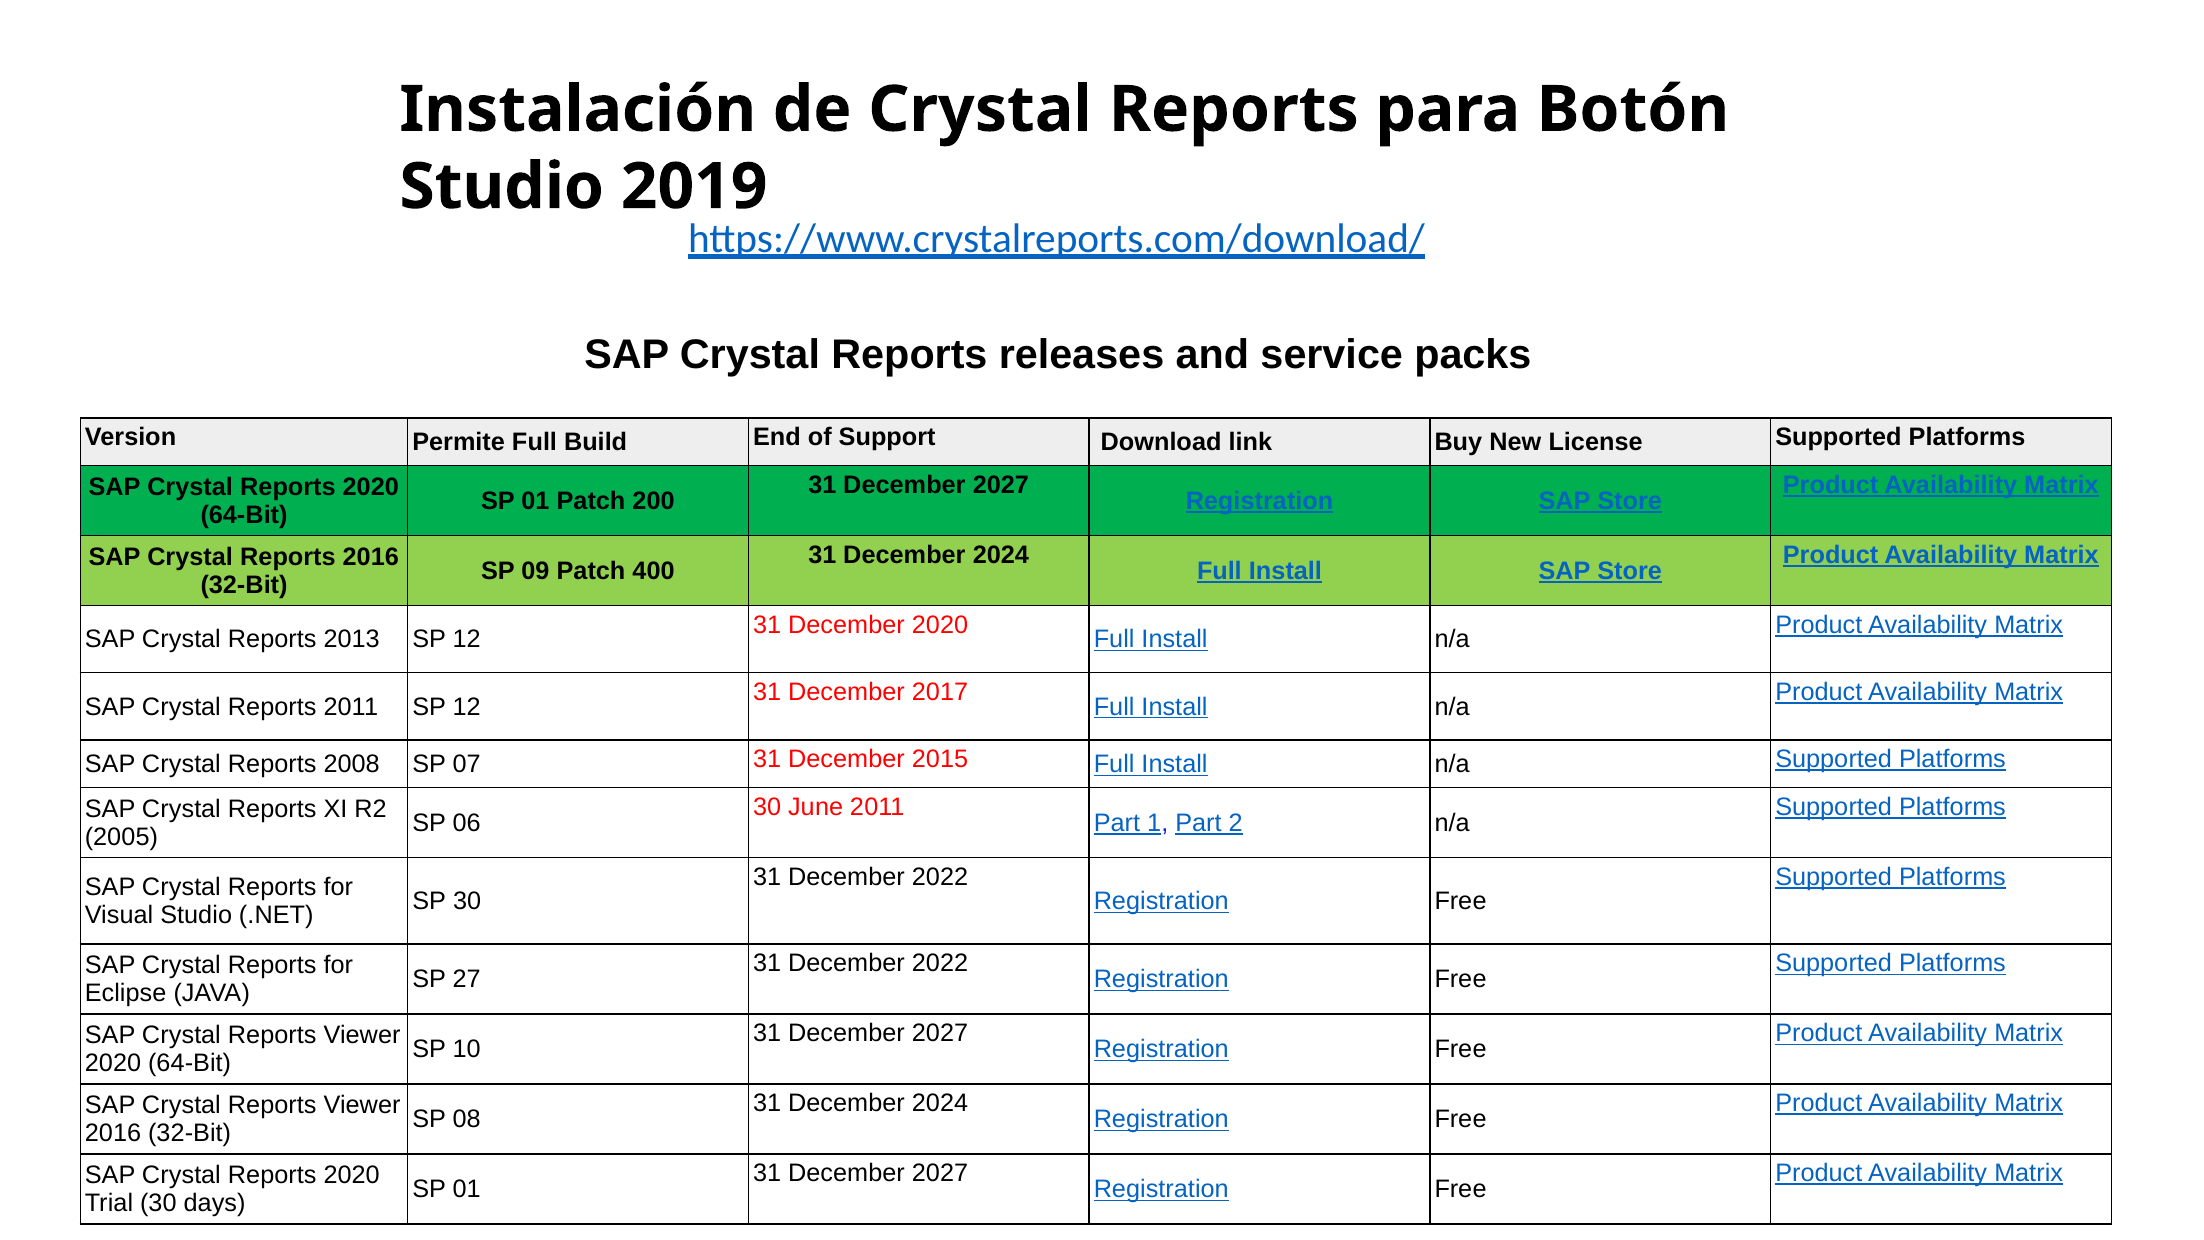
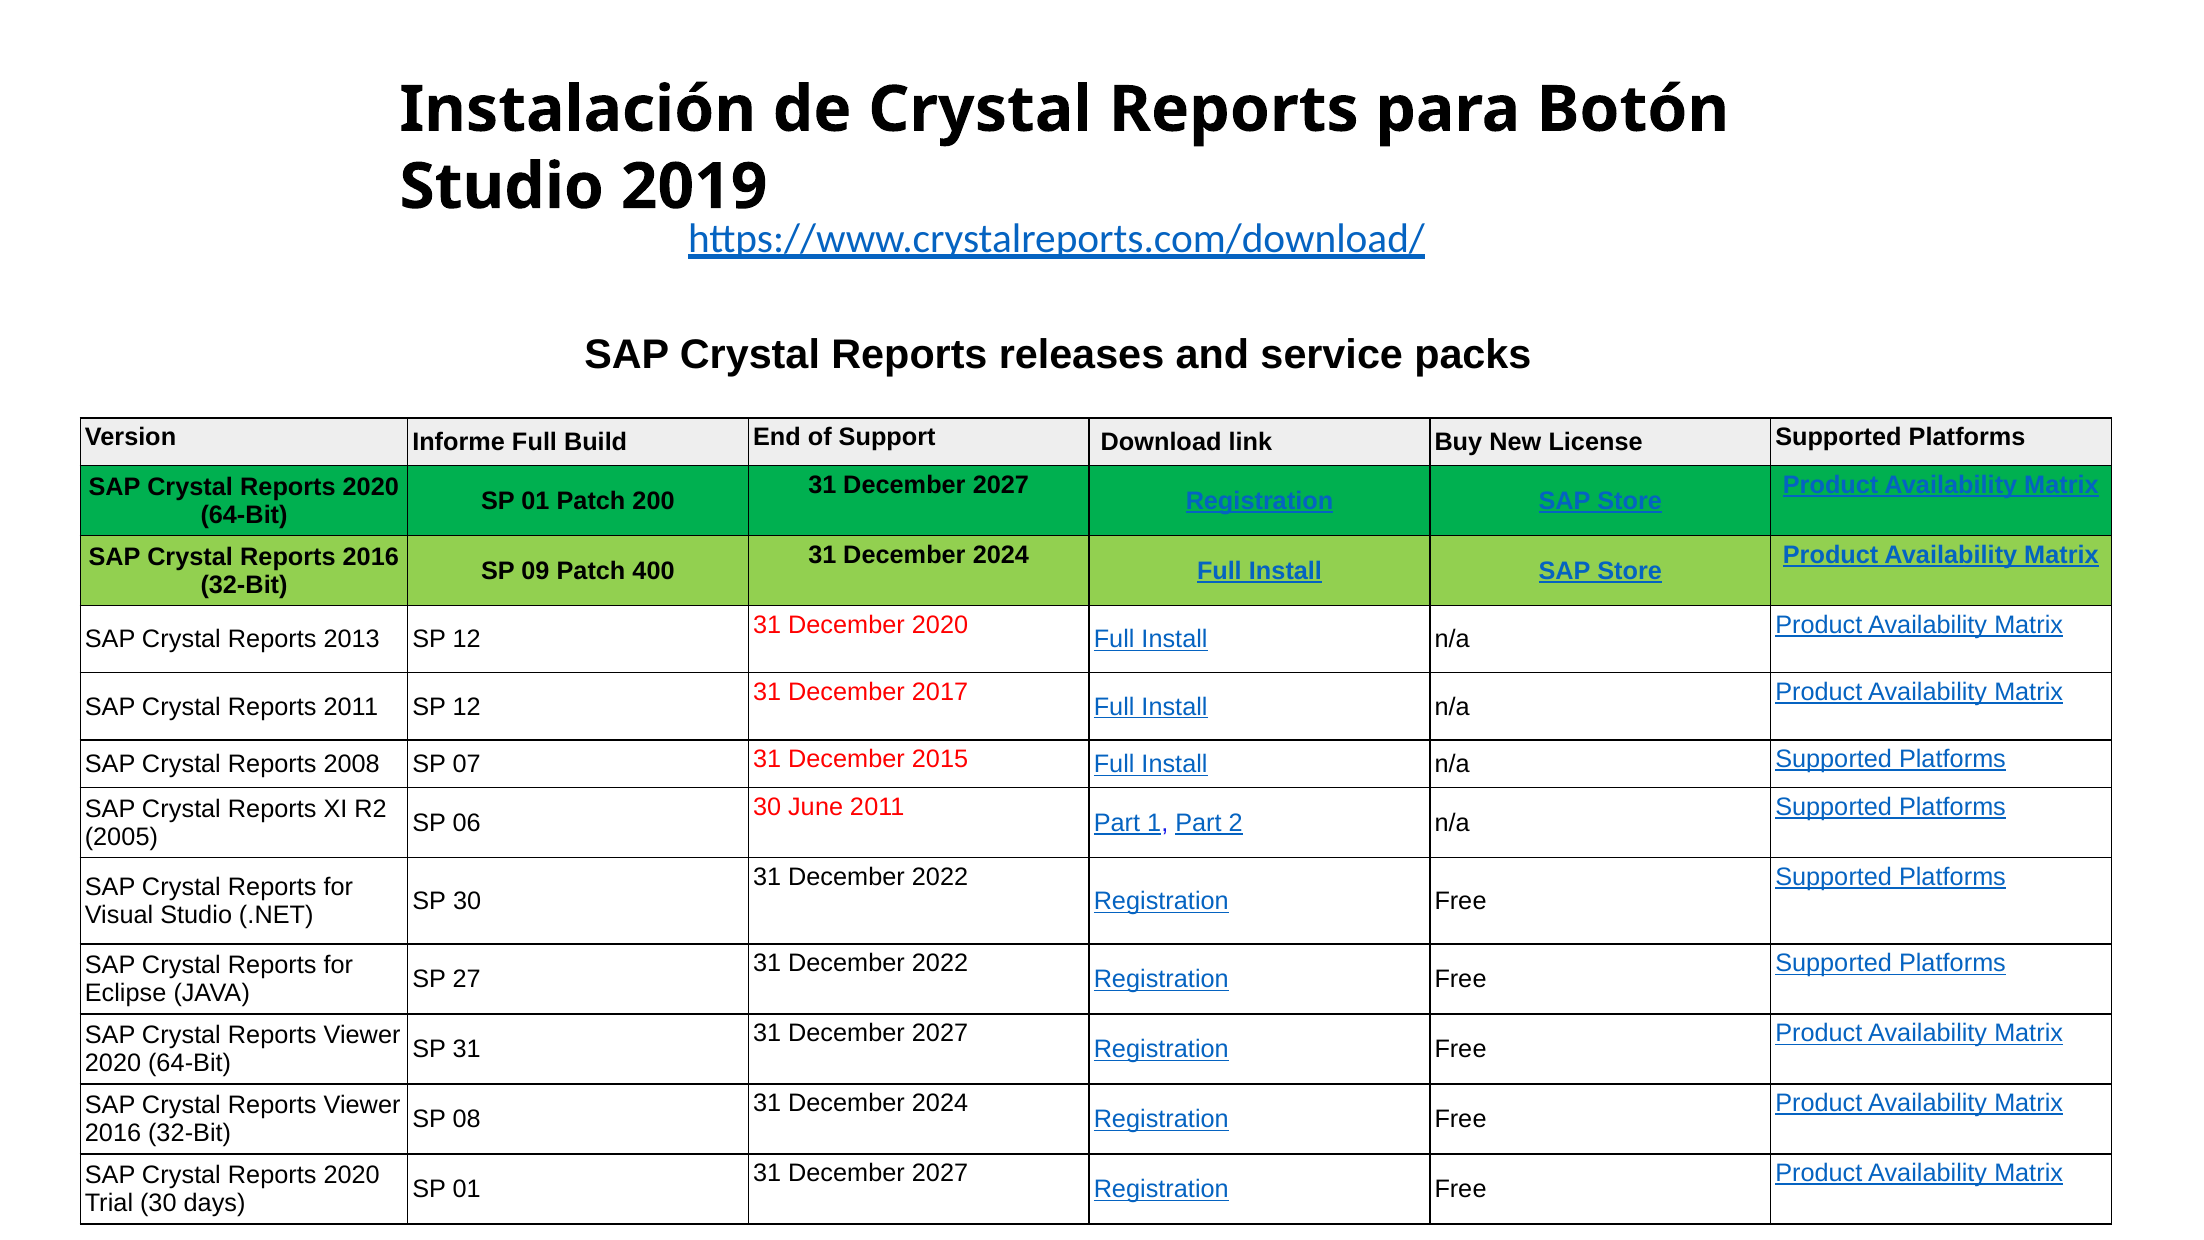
Permite: Permite -> Informe
SP 10: 10 -> 31
